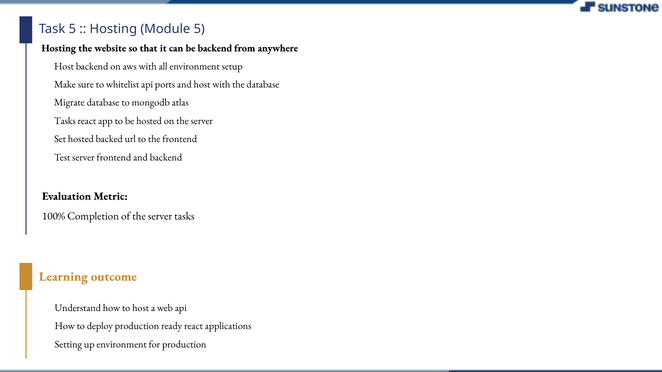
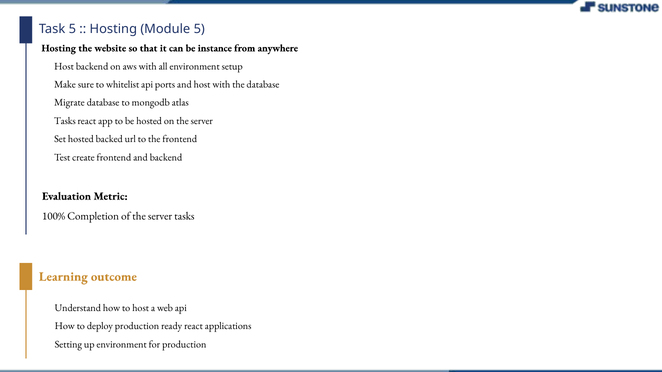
be backend: backend -> instance
Test server: server -> create
